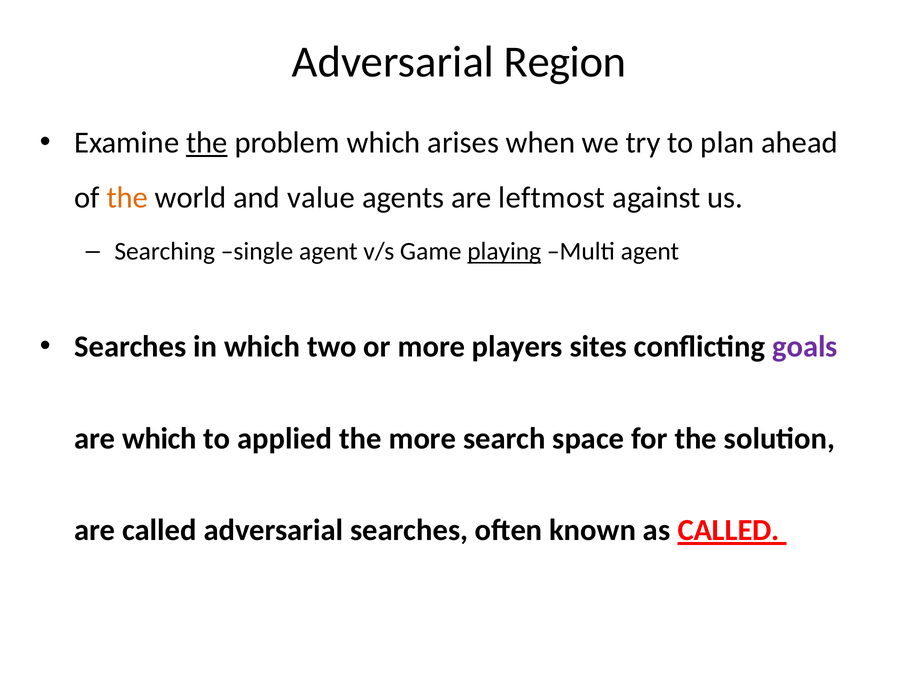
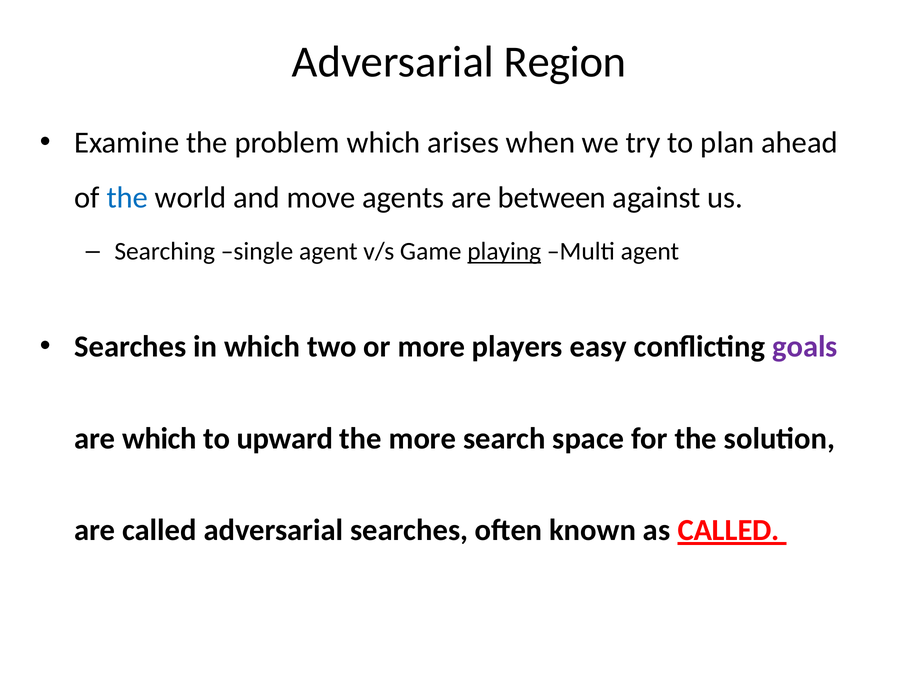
the at (207, 143) underline: present -> none
the at (127, 198) colour: orange -> blue
value: value -> move
leftmost: leftmost -> between
sites: sites -> easy
applied: applied -> upward
